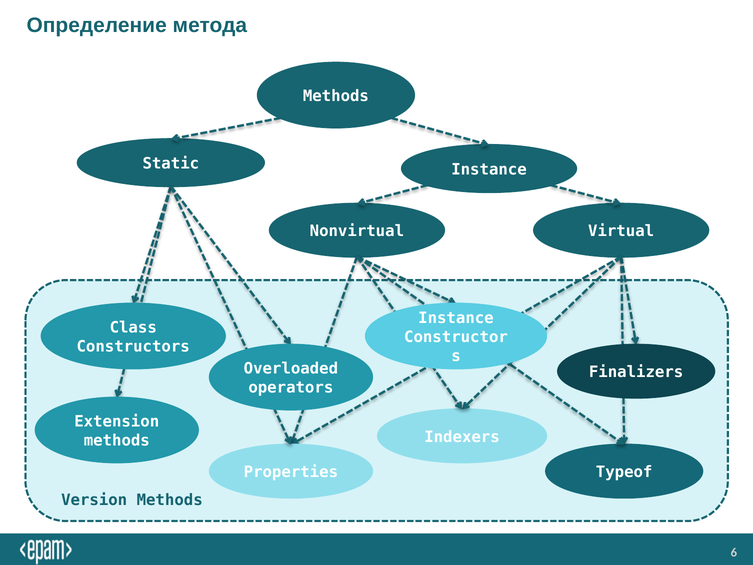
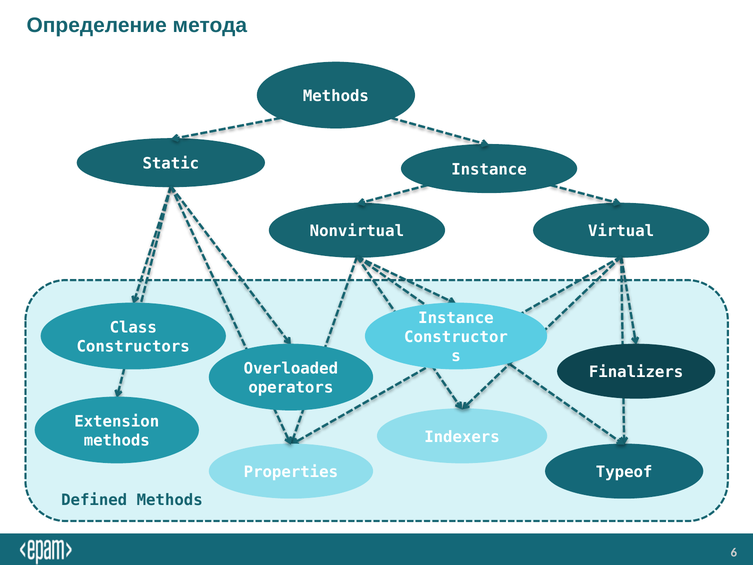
Version: Version -> Defined
